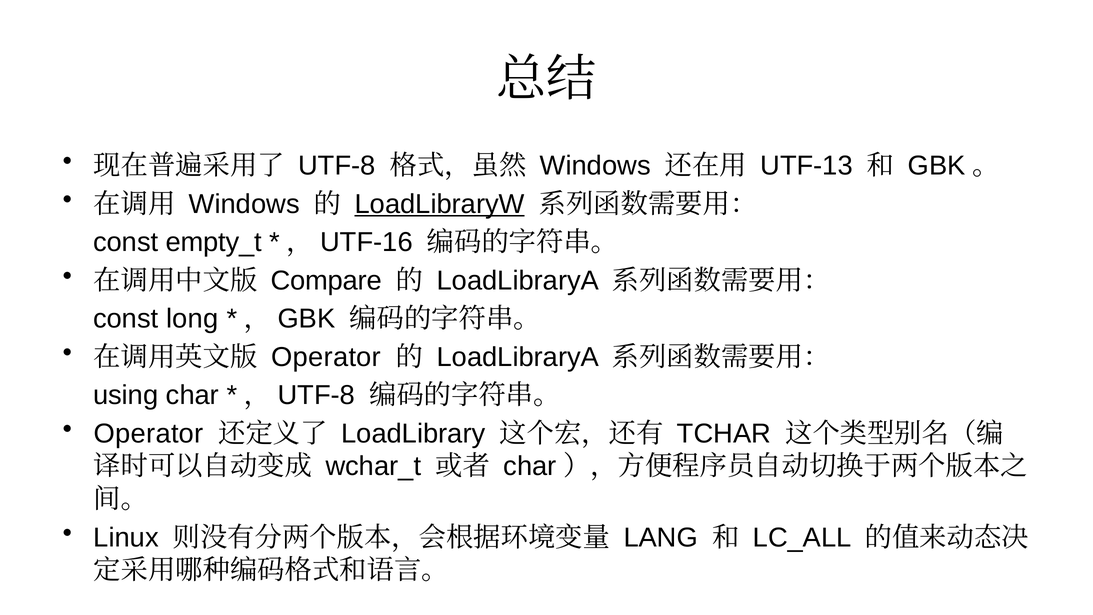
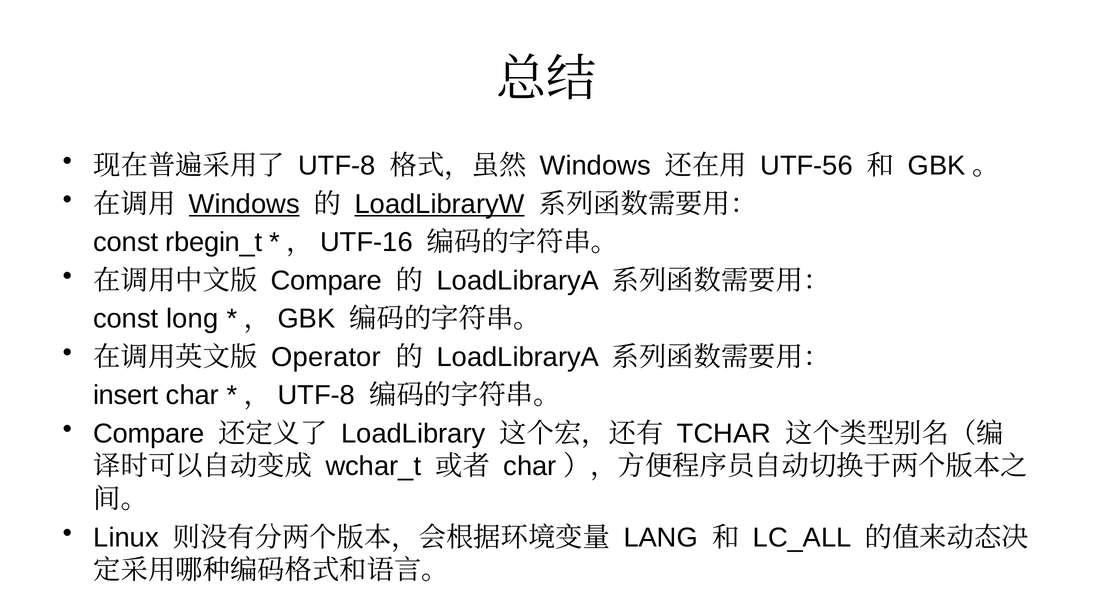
UTF-13: UTF-13 -> UTF-56
Windows at (244, 204) underline: none -> present
empty_t: empty_t -> rbegin_t
using: using -> insert
Operator at (149, 434): Operator -> Compare
